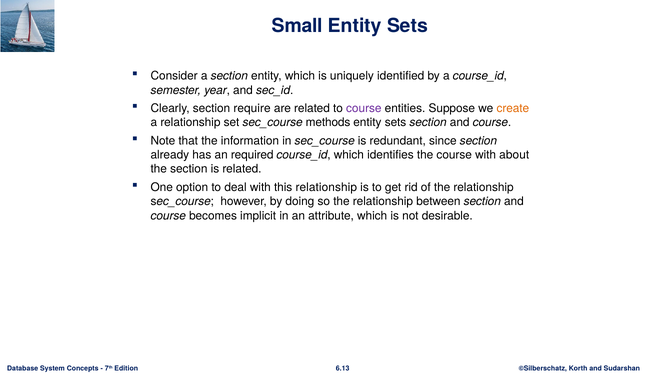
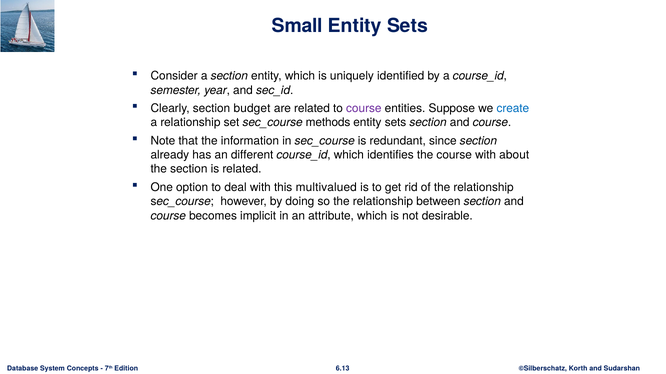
require: require -> budget
create colour: orange -> blue
required: required -> different
this relationship: relationship -> multivalued
